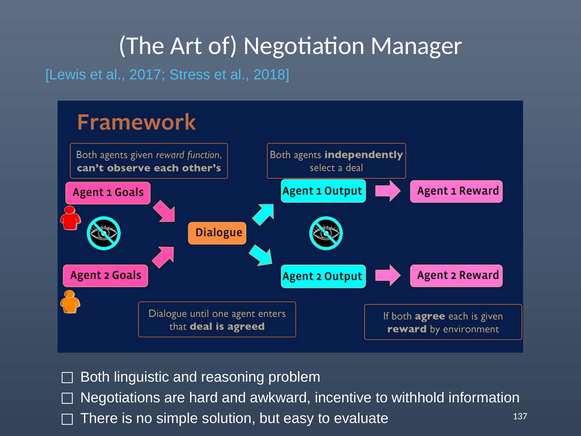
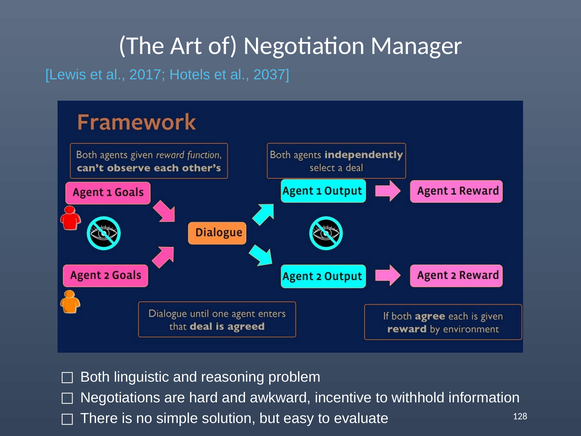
Stress: Stress -> Hotels
2018: 2018 -> 2037
137: 137 -> 128
